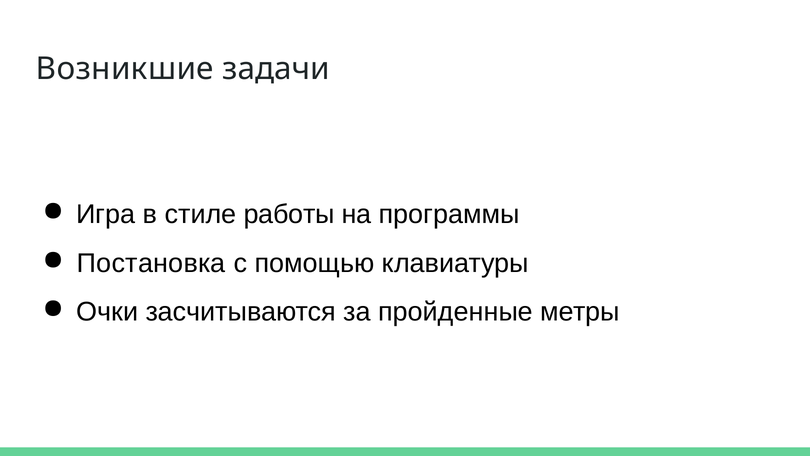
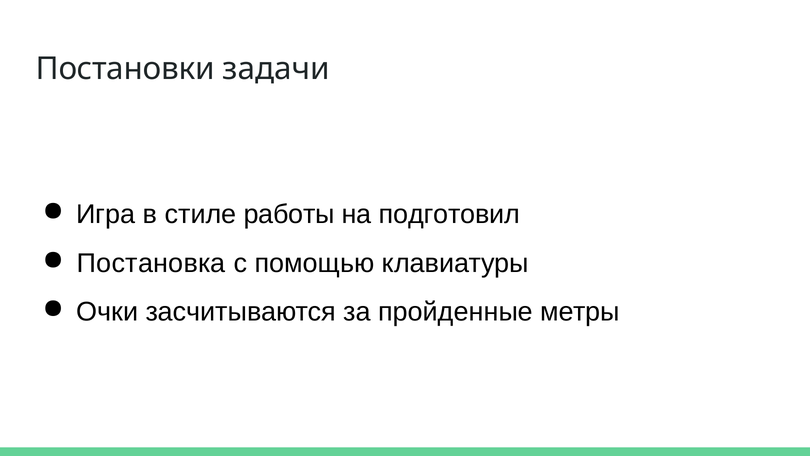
Возникшие: Возникшие -> Постановки
программы: программы -> подготовил
